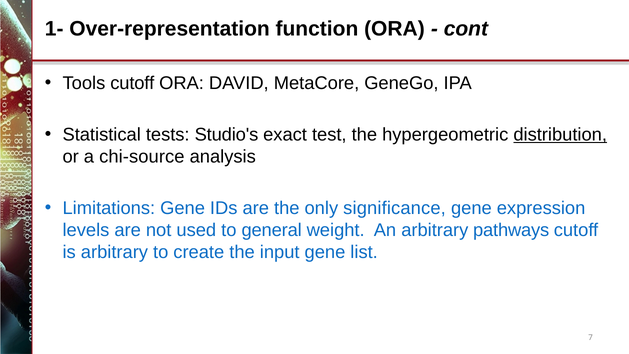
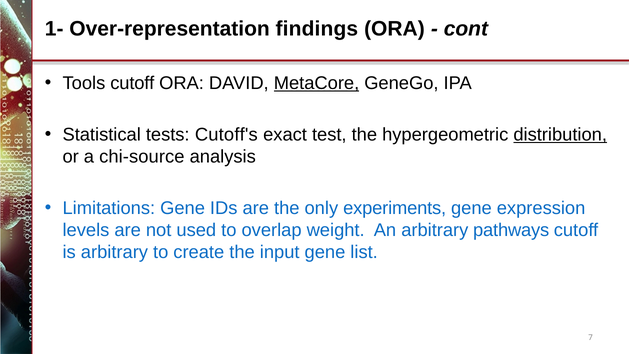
function: function -> findings
MetaCore underline: none -> present
Studio's: Studio's -> Cutoff's
significance: significance -> experiments
general: general -> overlap
